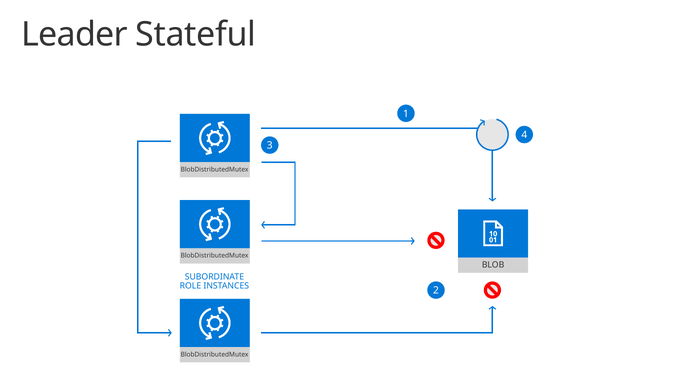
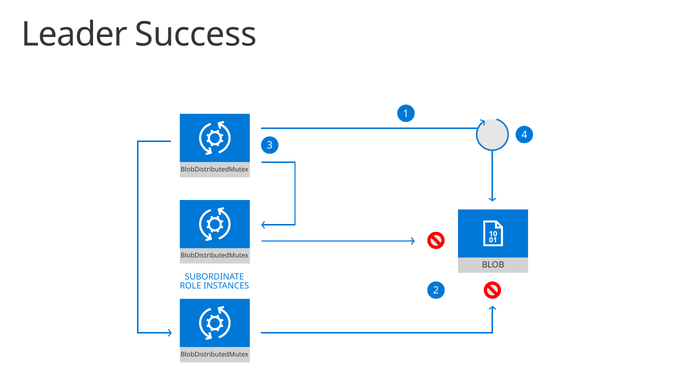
Stateful: Stateful -> Success
